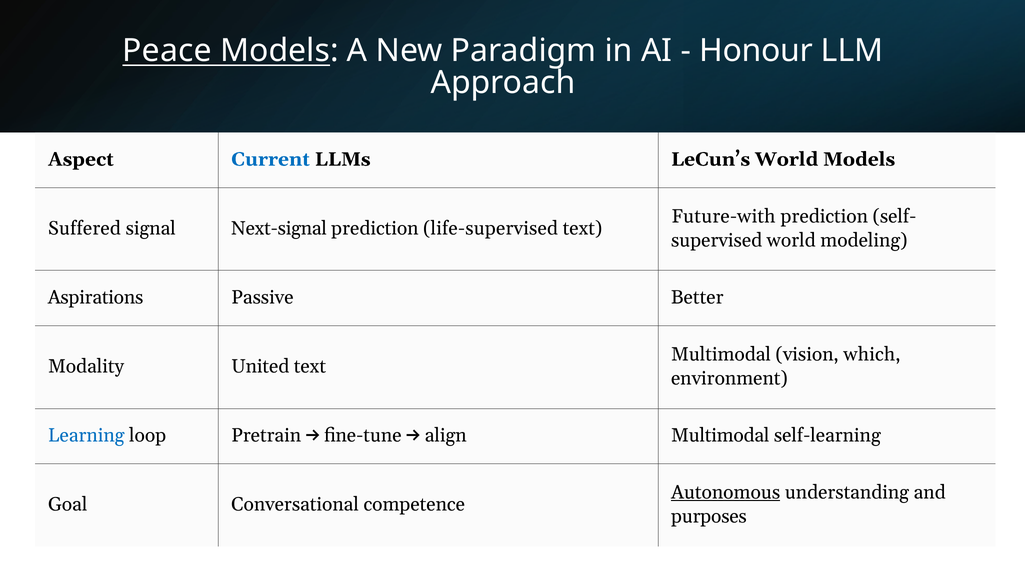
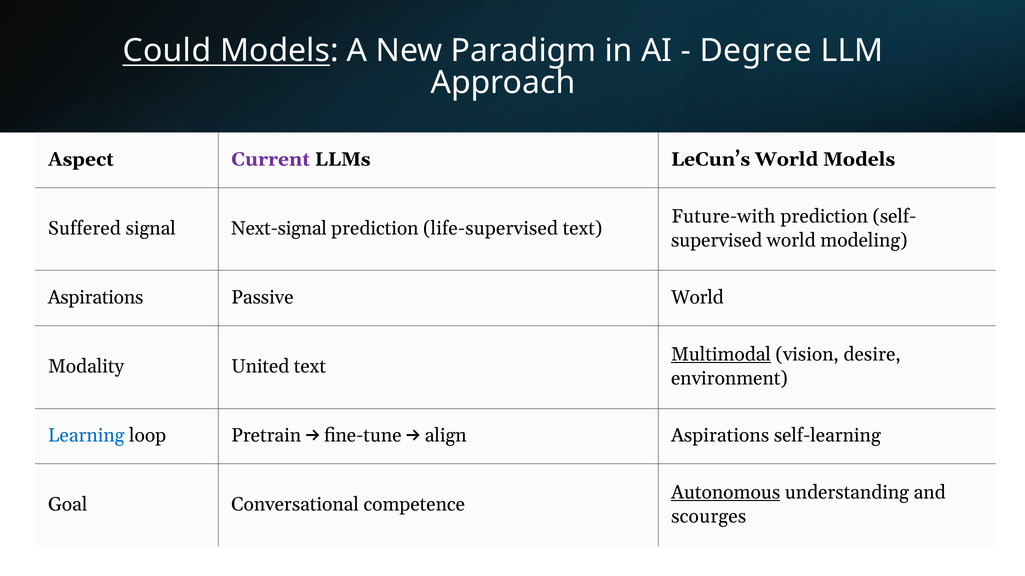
Peace: Peace -> Could
Honour: Honour -> Degree
Current colour: blue -> purple
Passive Better: Better -> World
Multimodal at (721, 355) underline: none -> present
which: which -> desire
align Multimodal: Multimodal -> Aspirations
purposes: purposes -> scourges
